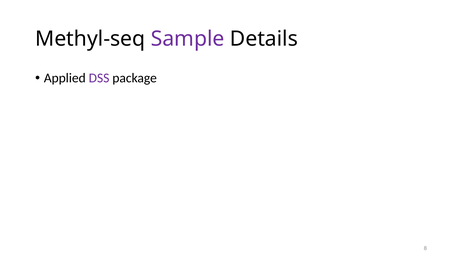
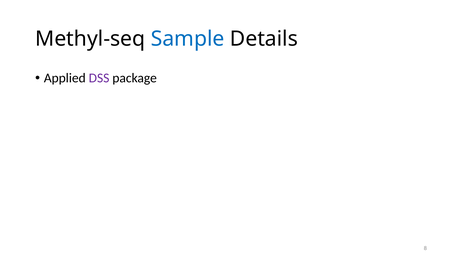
Sample colour: purple -> blue
